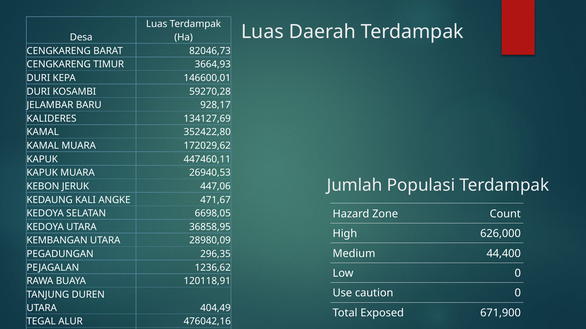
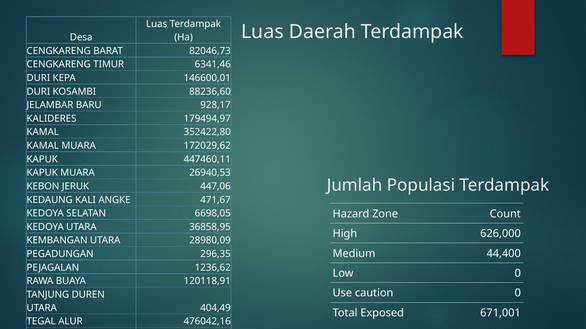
3664,93: 3664,93 -> 6341,46
59270,28: 59270,28 -> 88236,60
134127,69: 134127,69 -> 179494,97
671,900: 671,900 -> 671,001
